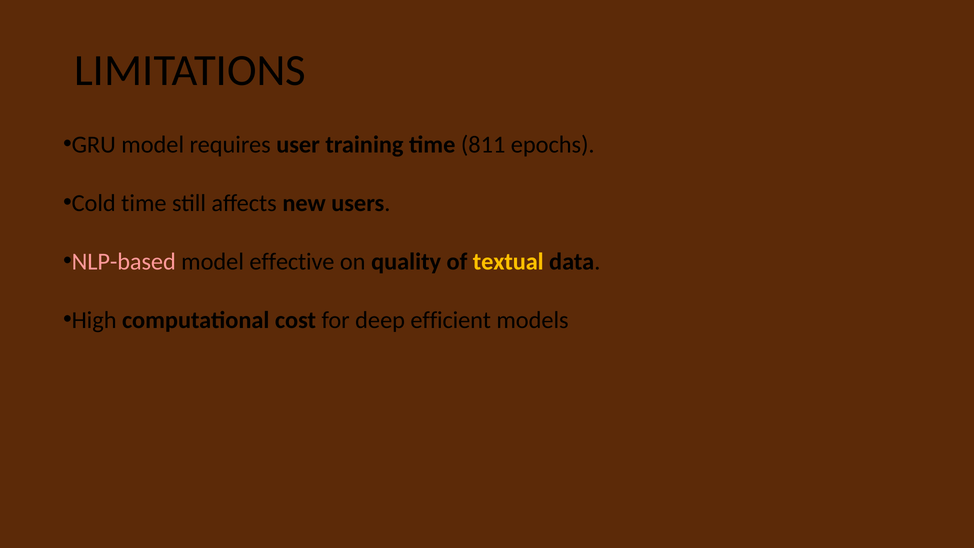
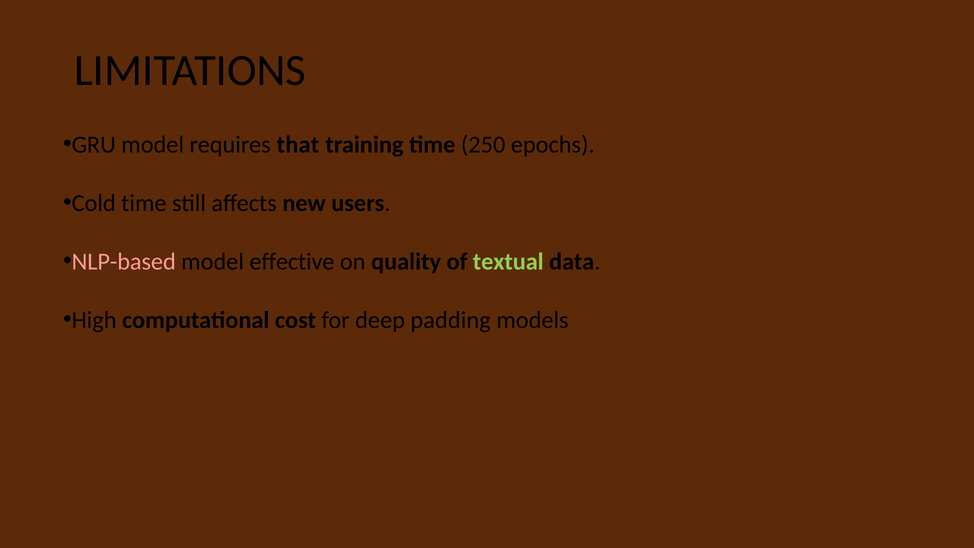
user: user -> that
811: 811 -> 250
textual colour: yellow -> light green
efficient: efficient -> padding
